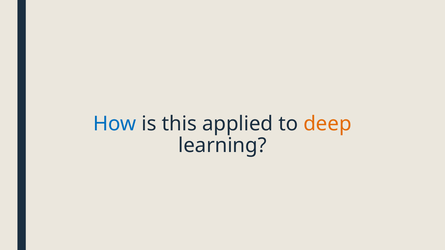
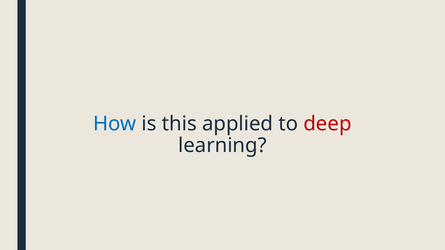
deep colour: orange -> red
